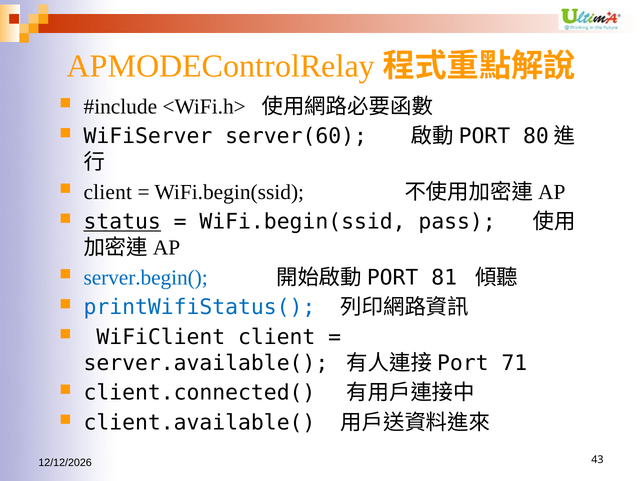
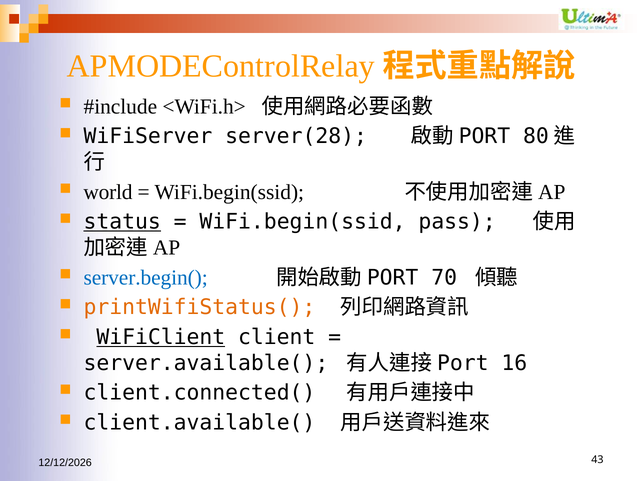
server(60: server(60 -> server(28
client at (108, 192): client -> world
81: 81 -> 70
printWifiStatus( colour: blue -> orange
WiFiClient underline: none -> present
71: 71 -> 16
